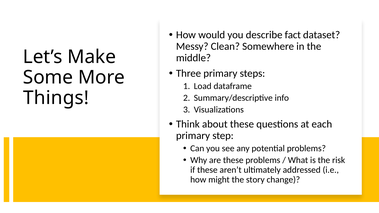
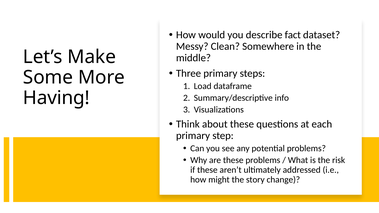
Things: Things -> Having
